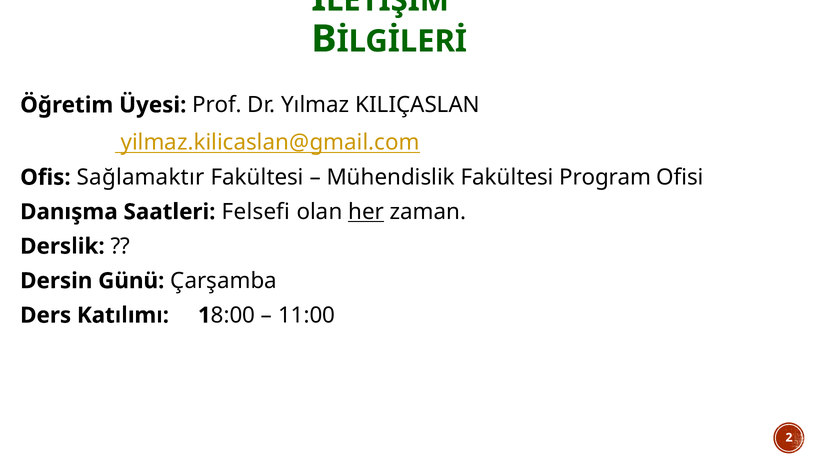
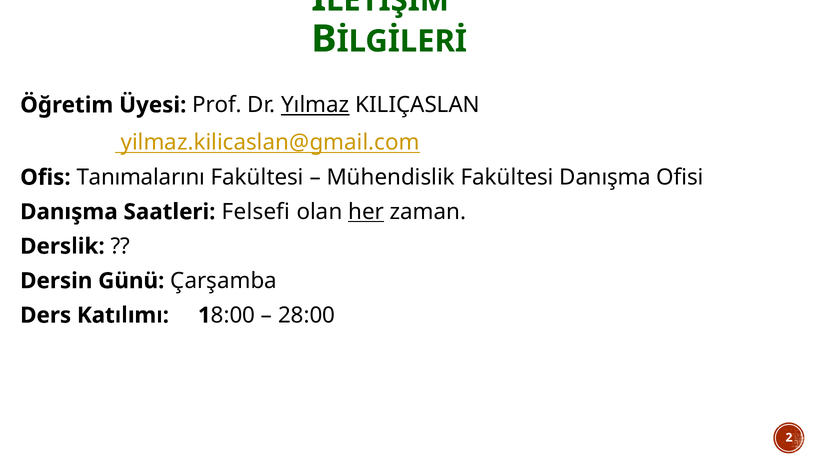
Yılmaz underline: none -> present
Sağlamaktır: Sağlamaktır -> Tanımalarını
Fakültesi Program: Program -> Danışma
11:00: 11:00 -> 28:00
